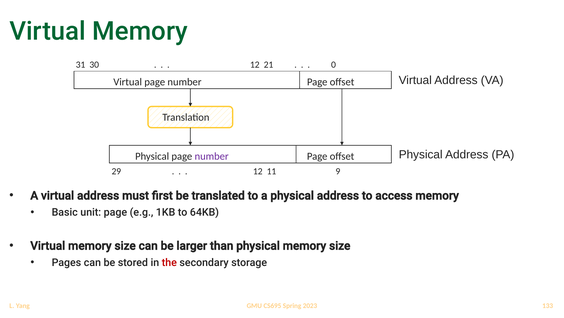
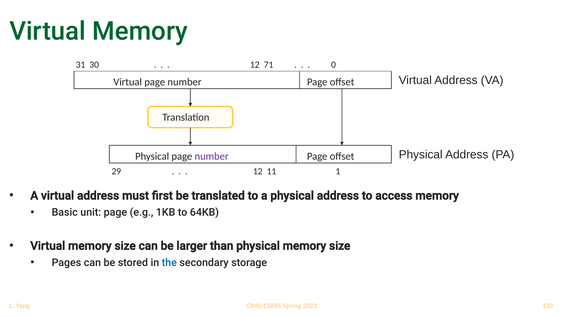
21: 21 -> 71
9: 9 -> 1
the colour: red -> blue
